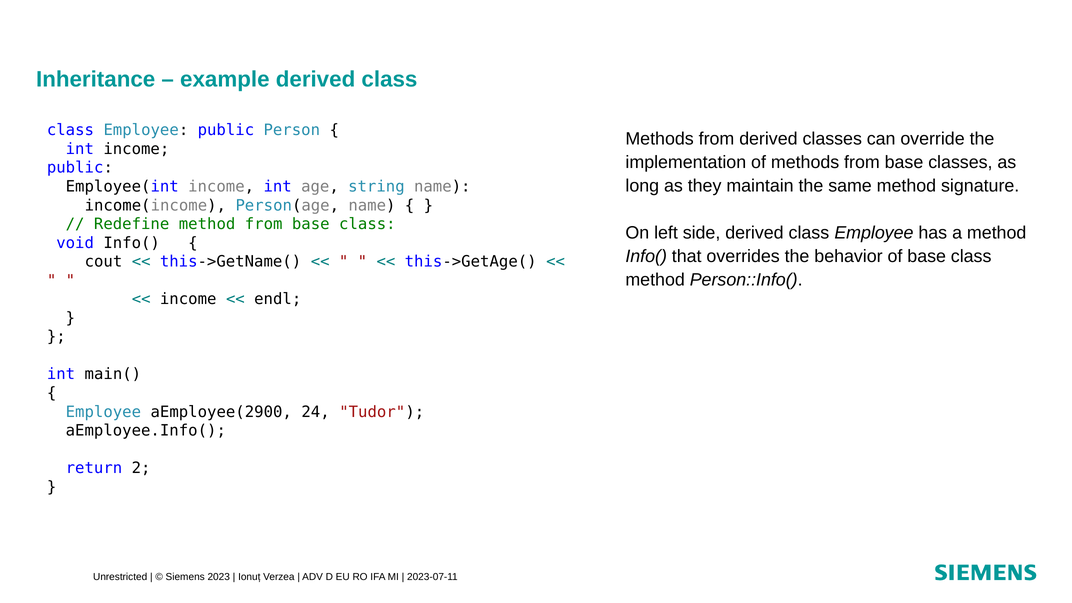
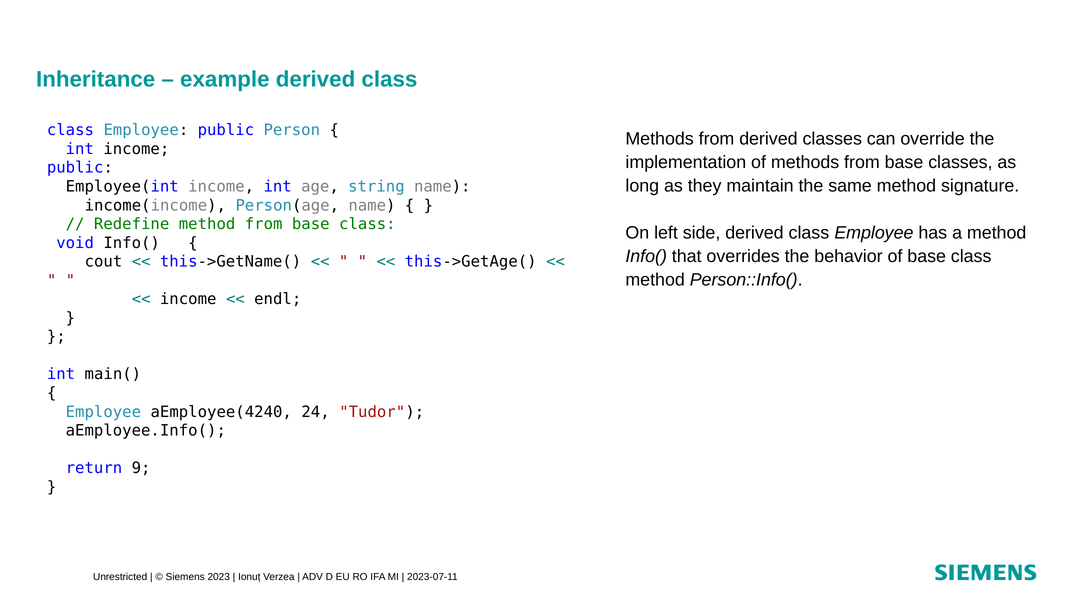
aEmployee(2900: aEmployee(2900 -> aEmployee(4240
2: 2 -> 9
